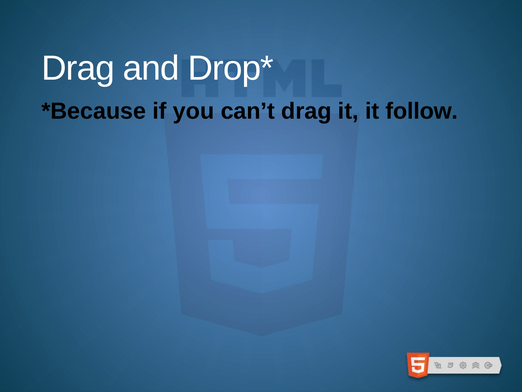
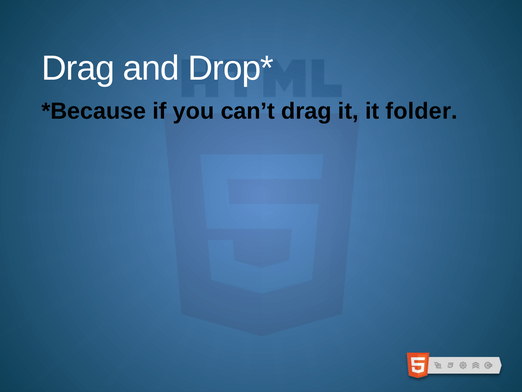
follow: follow -> folder
